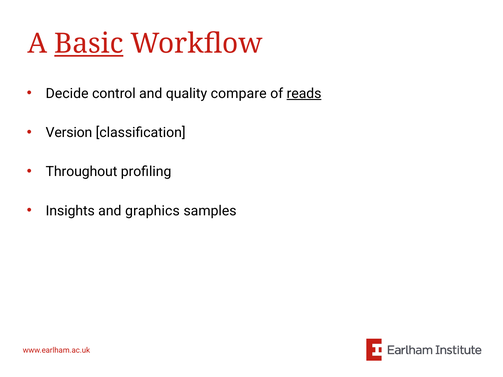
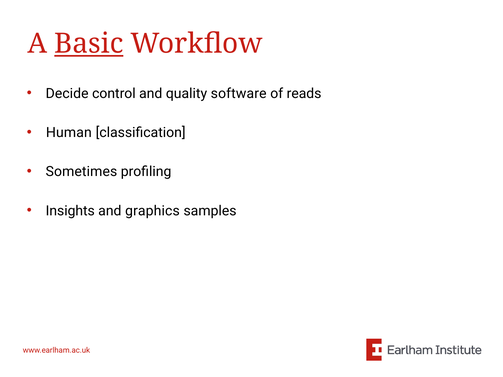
compare: compare -> software
reads underline: present -> none
Version: Version -> Human
Throughout: Throughout -> Sometimes
